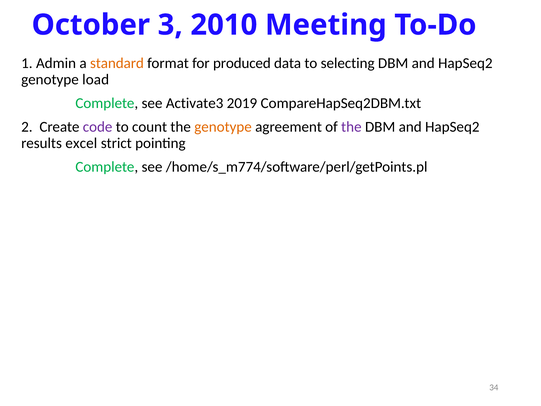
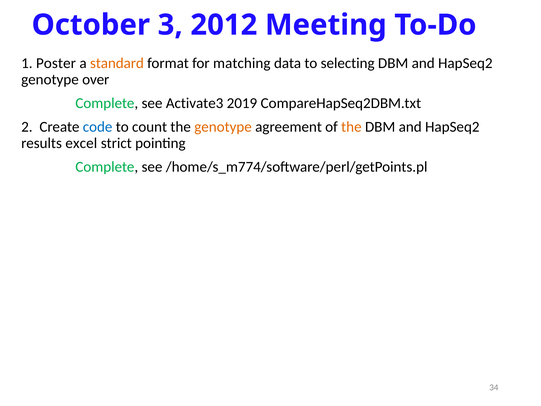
2010: 2010 -> 2012
Admin: Admin -> Poster
produced: produced -> matching
load: load -> over
code colour: purple -> blue
the at (351, 127) colour: purple -> orange
